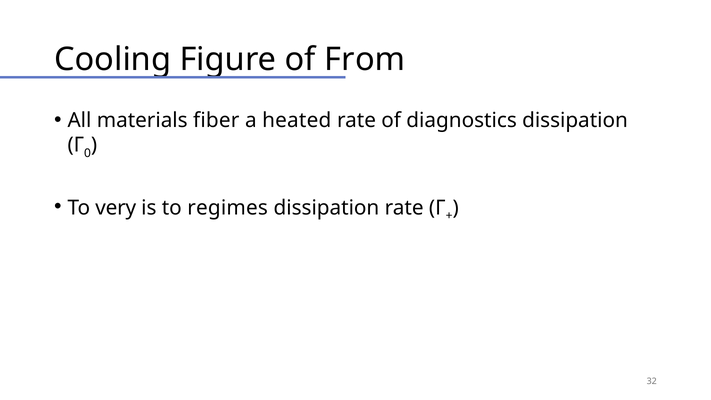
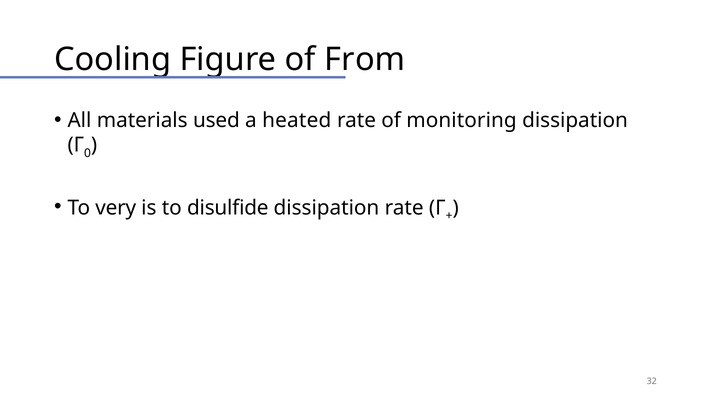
fiber: fiber -> used
diagnostics: diagnostics -> monitoring
regimes: regimes -> disulfide
